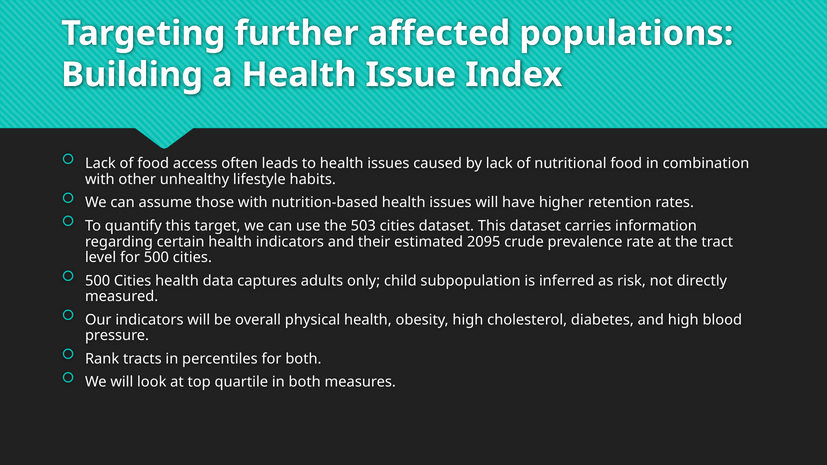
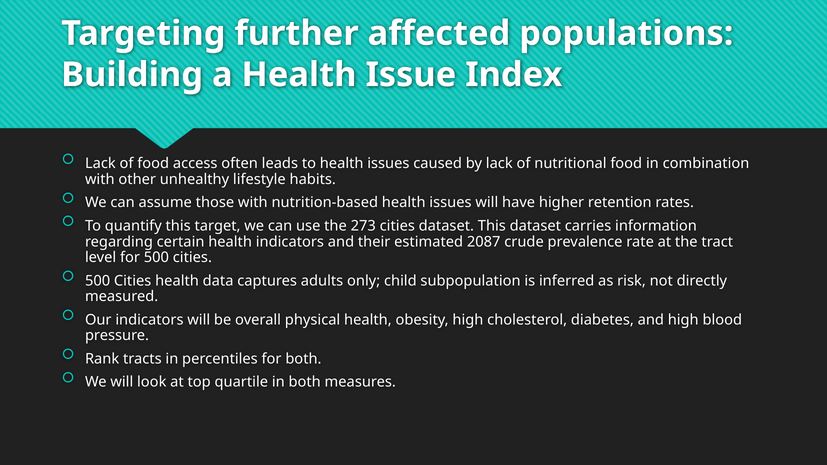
503: 503 -> 273
2095: 2095 -> 2087
